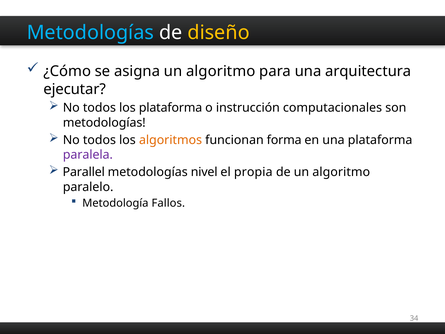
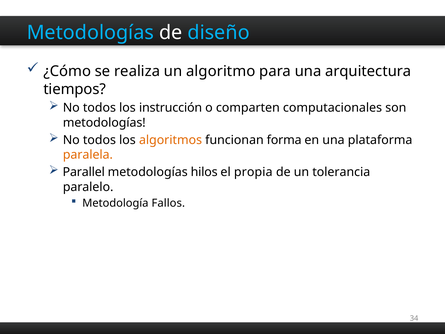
diseño colour: yellow -> light blue
asigna: asigna -> realiza
ejecutar: ejecutar -> tiempos
los plataforma: plataforma -> instrucción
instrucción: instrucción -> comparten
paralela colour: purple -> orange
nivel: nivel -> hilos
de un algoritmo: algoritmo -> tolerancia
